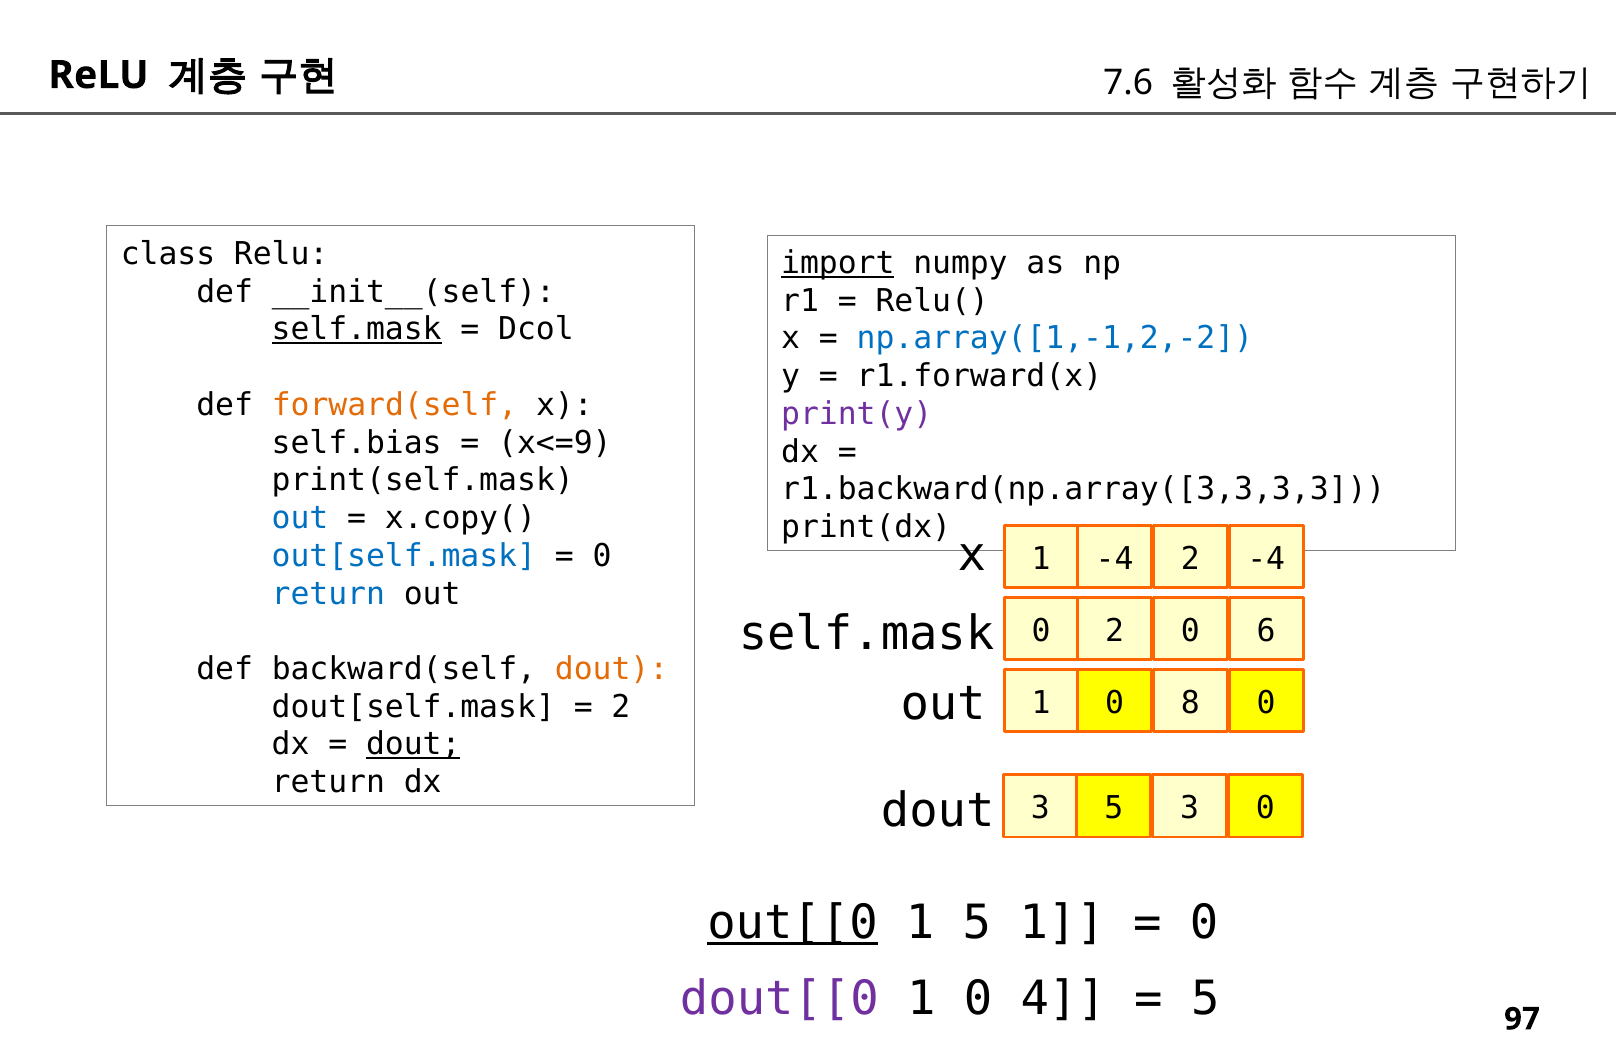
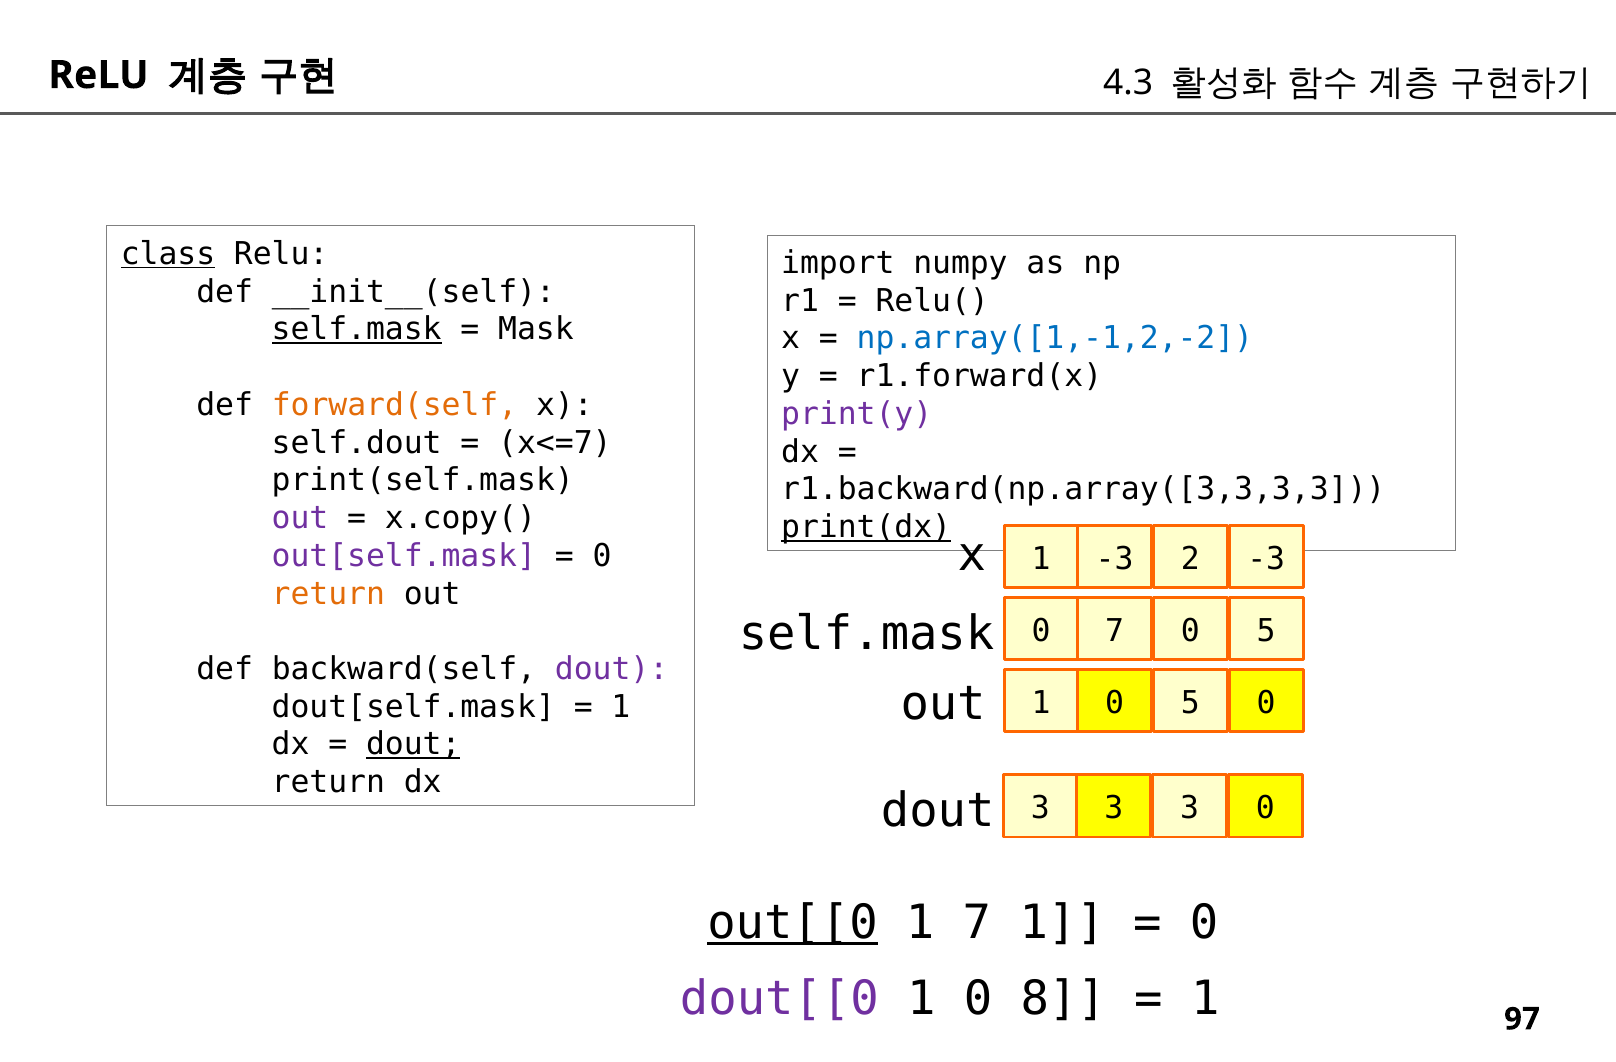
7.6: 7.6 -> 4.3
class underline: none -> present
import underline: present -> none
Dcol: Dcol -> Mask
self.bias: self.bias -> self.dout
x<=9: x<=9 -> x<=7
out at (300, 518) colour: blue -> purple
print(dx underline: none -> present
out[self.mask colour: blue -> purple
1 -4: -4 -> -3
2 -4: -4 -> -3
return at (328, 593) colour: blue -> orange
0 2: 2 -> 7
6 at (1266, 631): 6 -> 5
dout at (612, 669) colour: orange -> purple
1 0 8: 8 -> 5
2 at (621, 707): 2 -> 1
5 at (1114, 808): 5 -> 3
1 5: 5 -> 7
4: 4 -> 8
5 at (1205, 999): 5 -> 1
